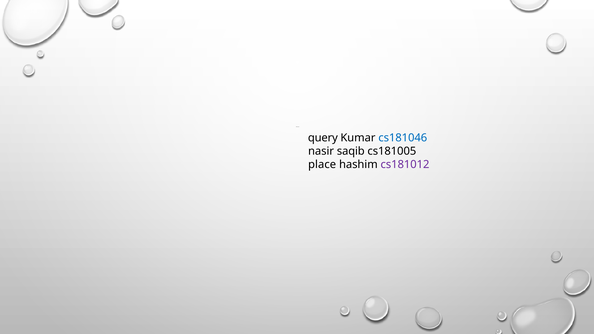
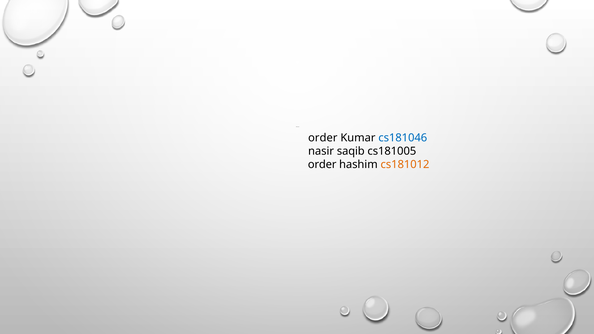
query at (323, 138): query -> order
place at (322, 164): place -> order
cs181012 colour: purple -> orange
